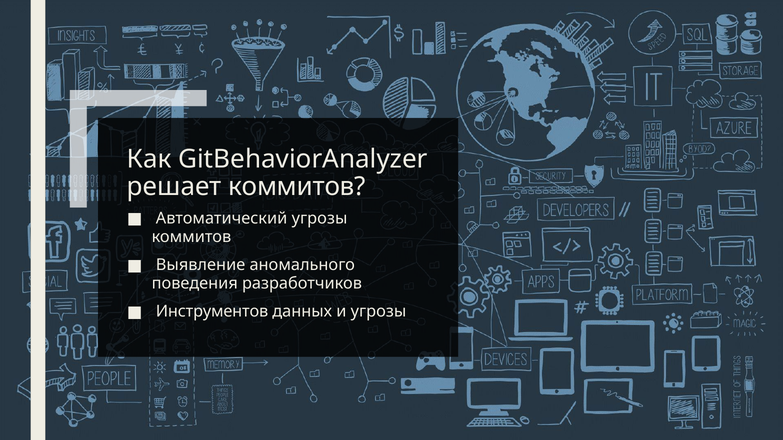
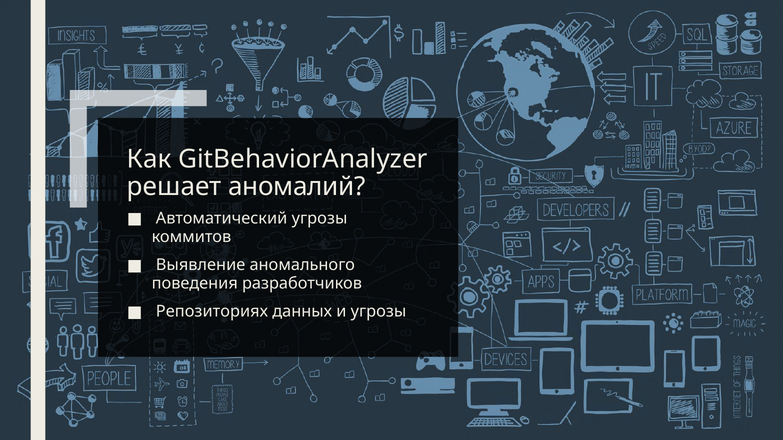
решает коммитов: коммитов -> аномалий
Инструментов: Инструментов -> Репозиториях
